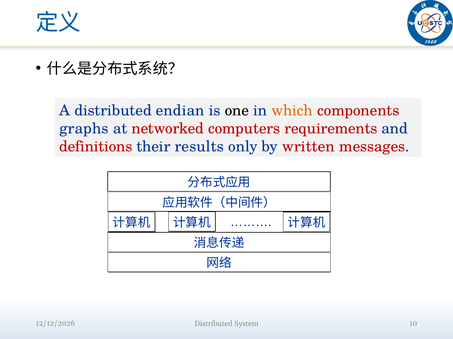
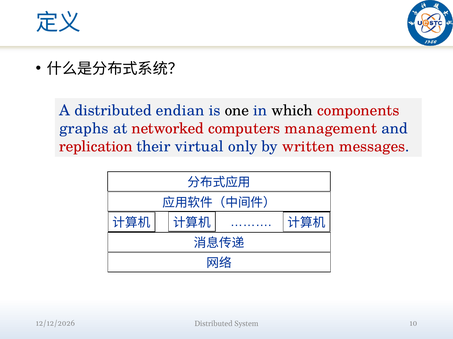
which colour: orange -> black
requirements: requirements -> management
definitions: definitions -> replication
results: results -> virtual
